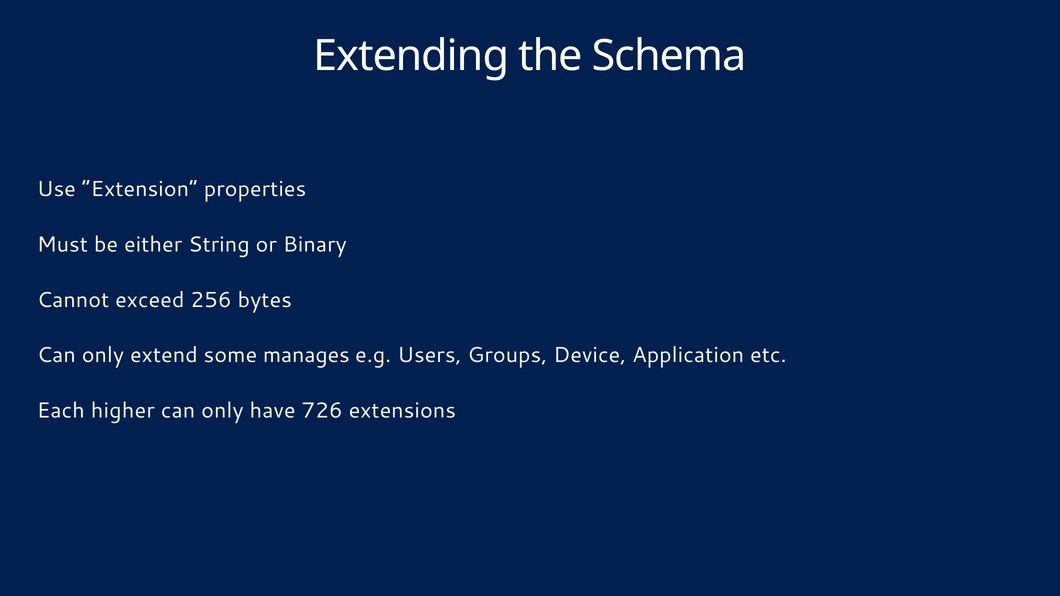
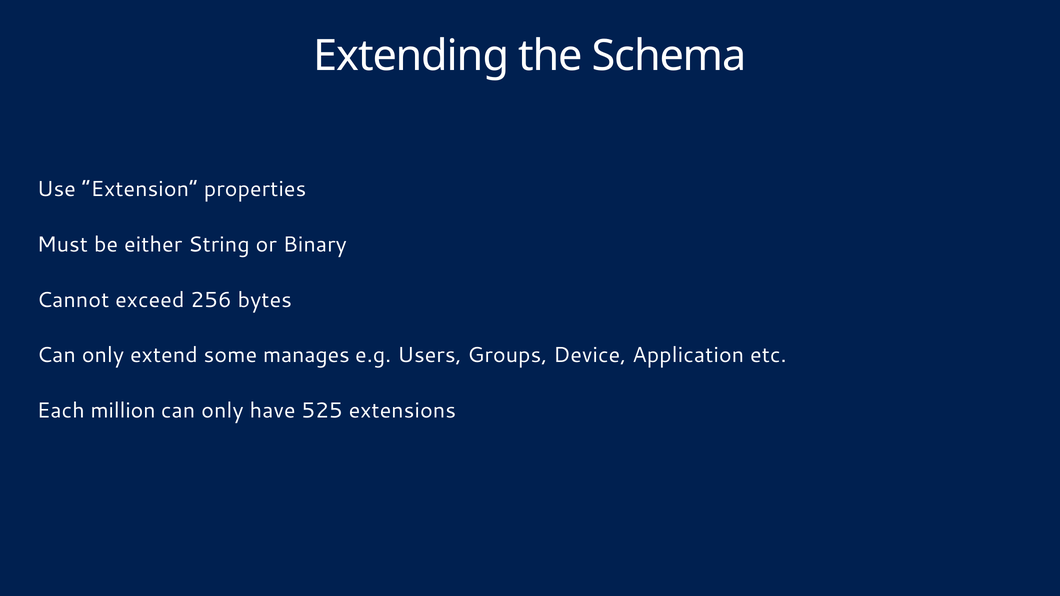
higher: higher -> million
726: 726 -> 525
